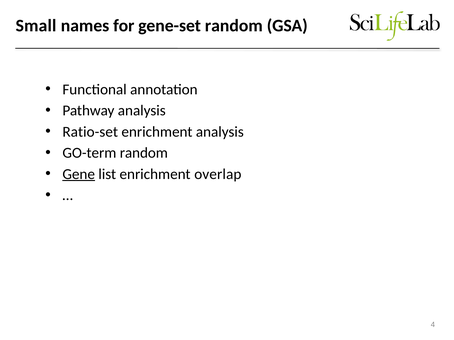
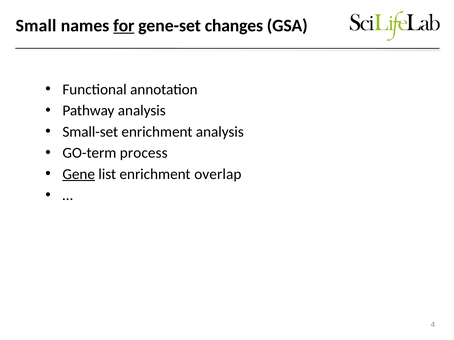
for underline: none -> present
gene-set random: random -> changes
Ratio-set: Ratio-set -> Small-set
GO-term random: random -> process
